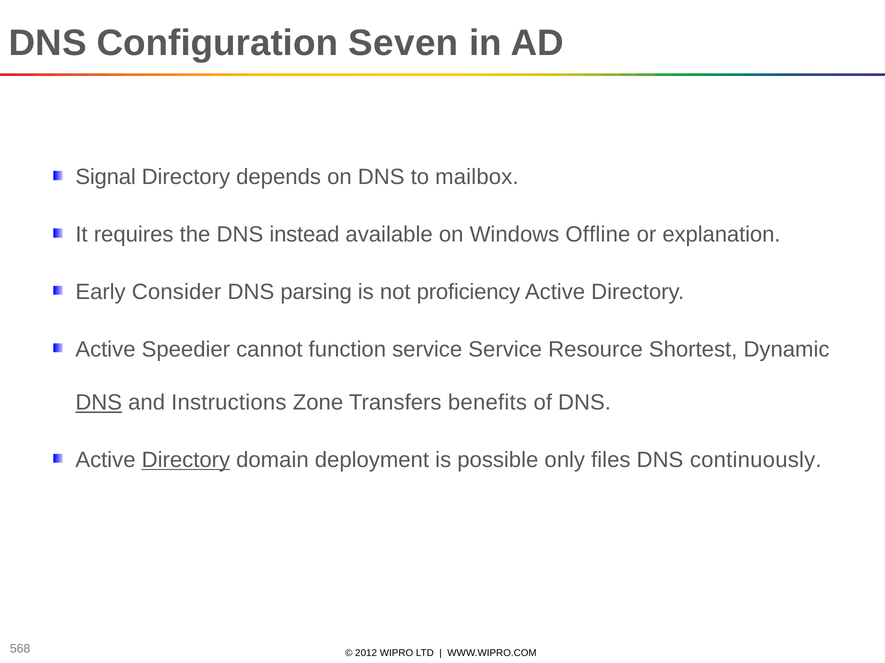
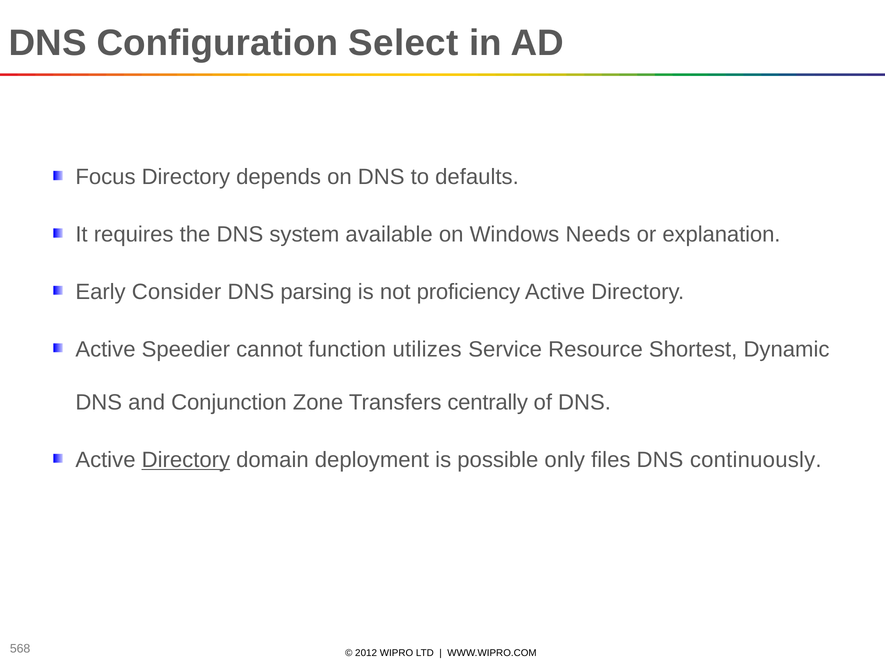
Seven: Seven -> Select
Signal: Signal -> Focus
mailbox: mailbox -> defaults
instead: instead -> system
Offline: Offline -> Needs
function service: service -> utilizes
DNS at (99, 403) underline: present -> none
Instructions: Instructions -> Conjunction
benefits: benefits -> centrally
